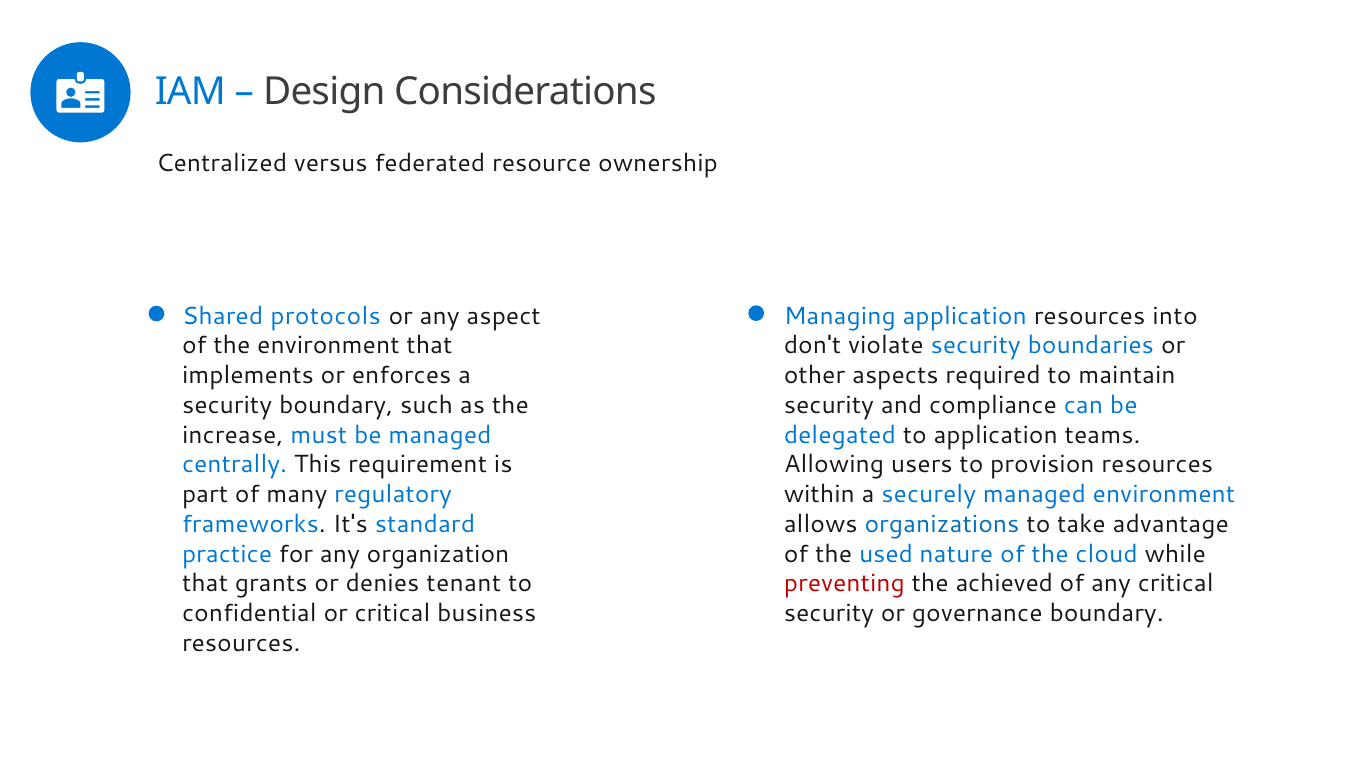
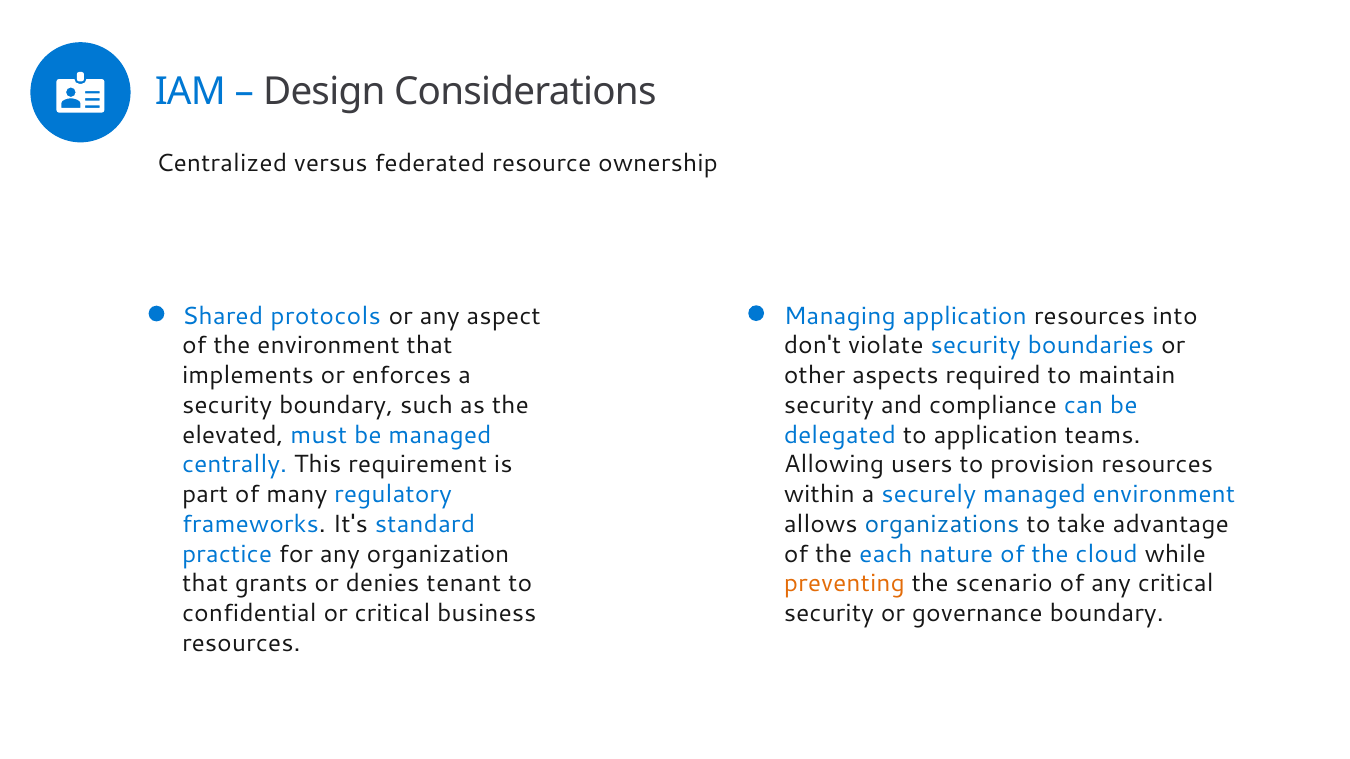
increase: increase -> elevated
used: used -> each
preventing colour: red -> orange
achieved: achieved -> scenario
